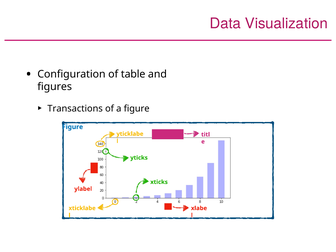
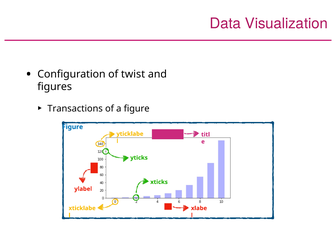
table: table -> twist
